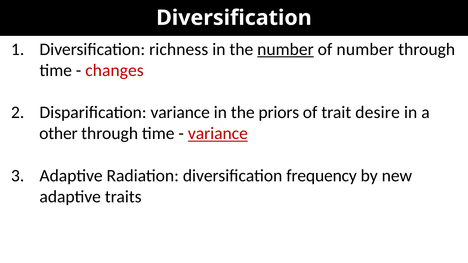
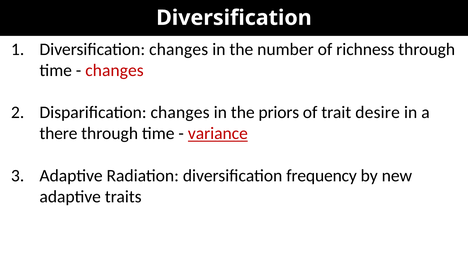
Diversification richness: richness -> changes
number at (285, 49) underline: present -> none
of number: number -> richness
Disparification variance: variance -> changes
other: other -> there
